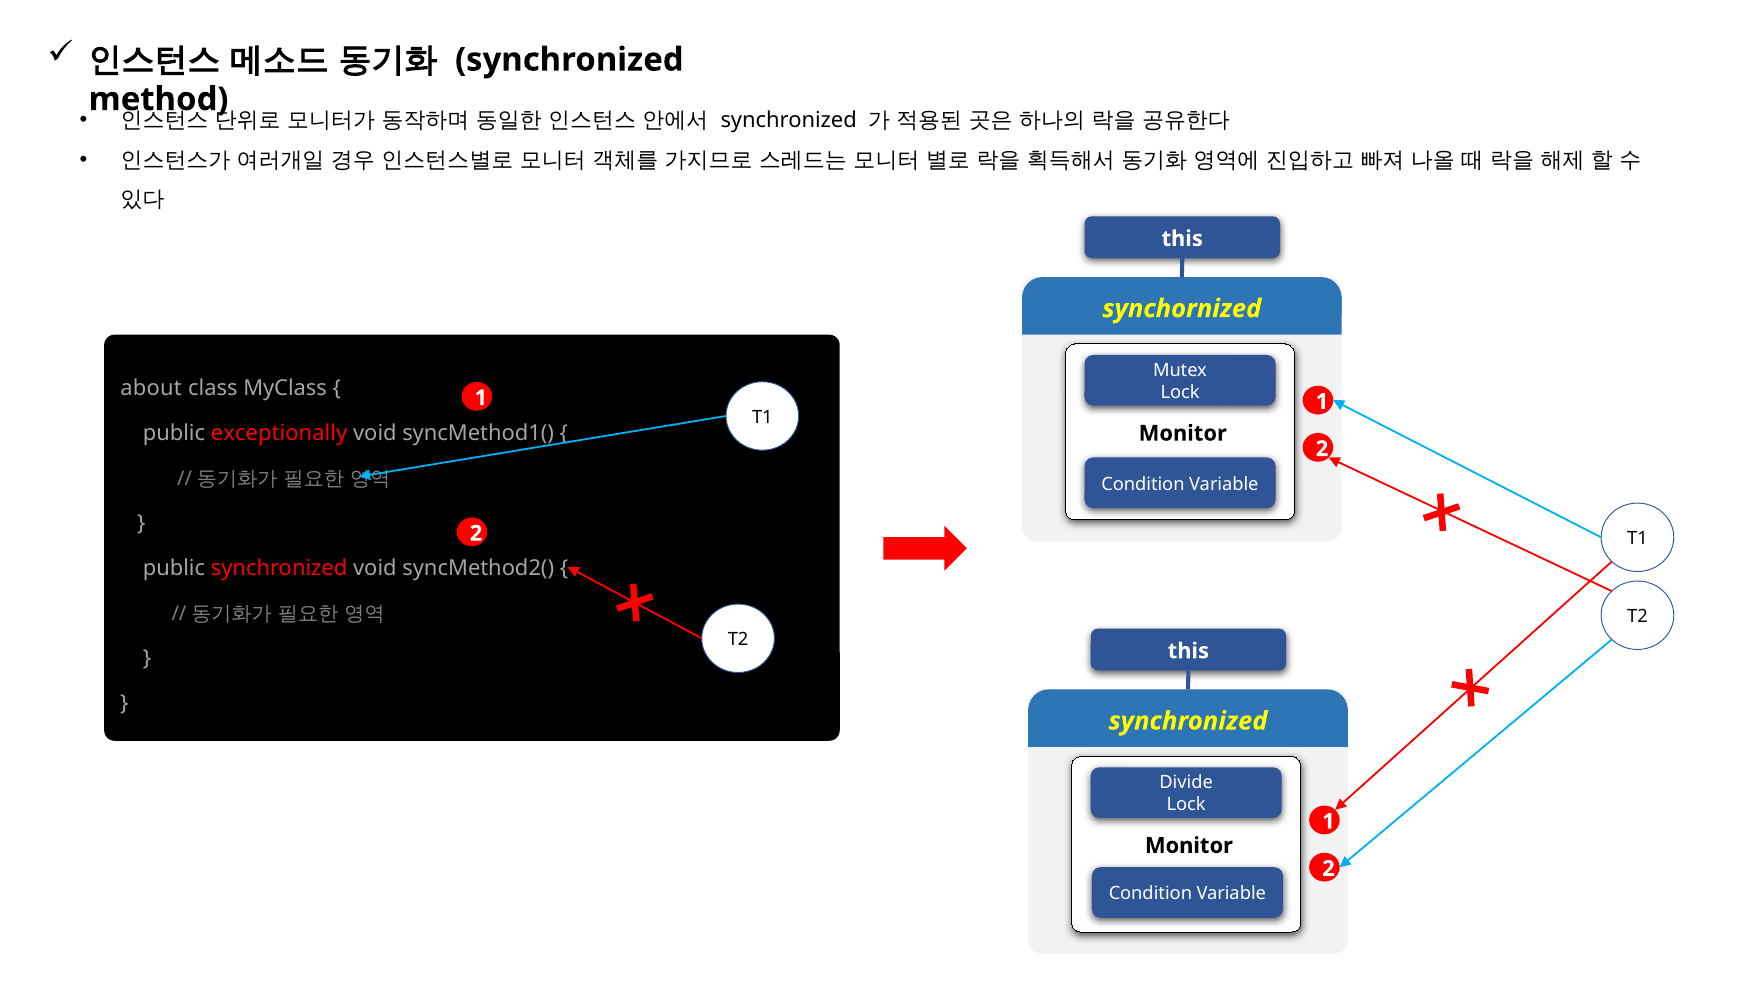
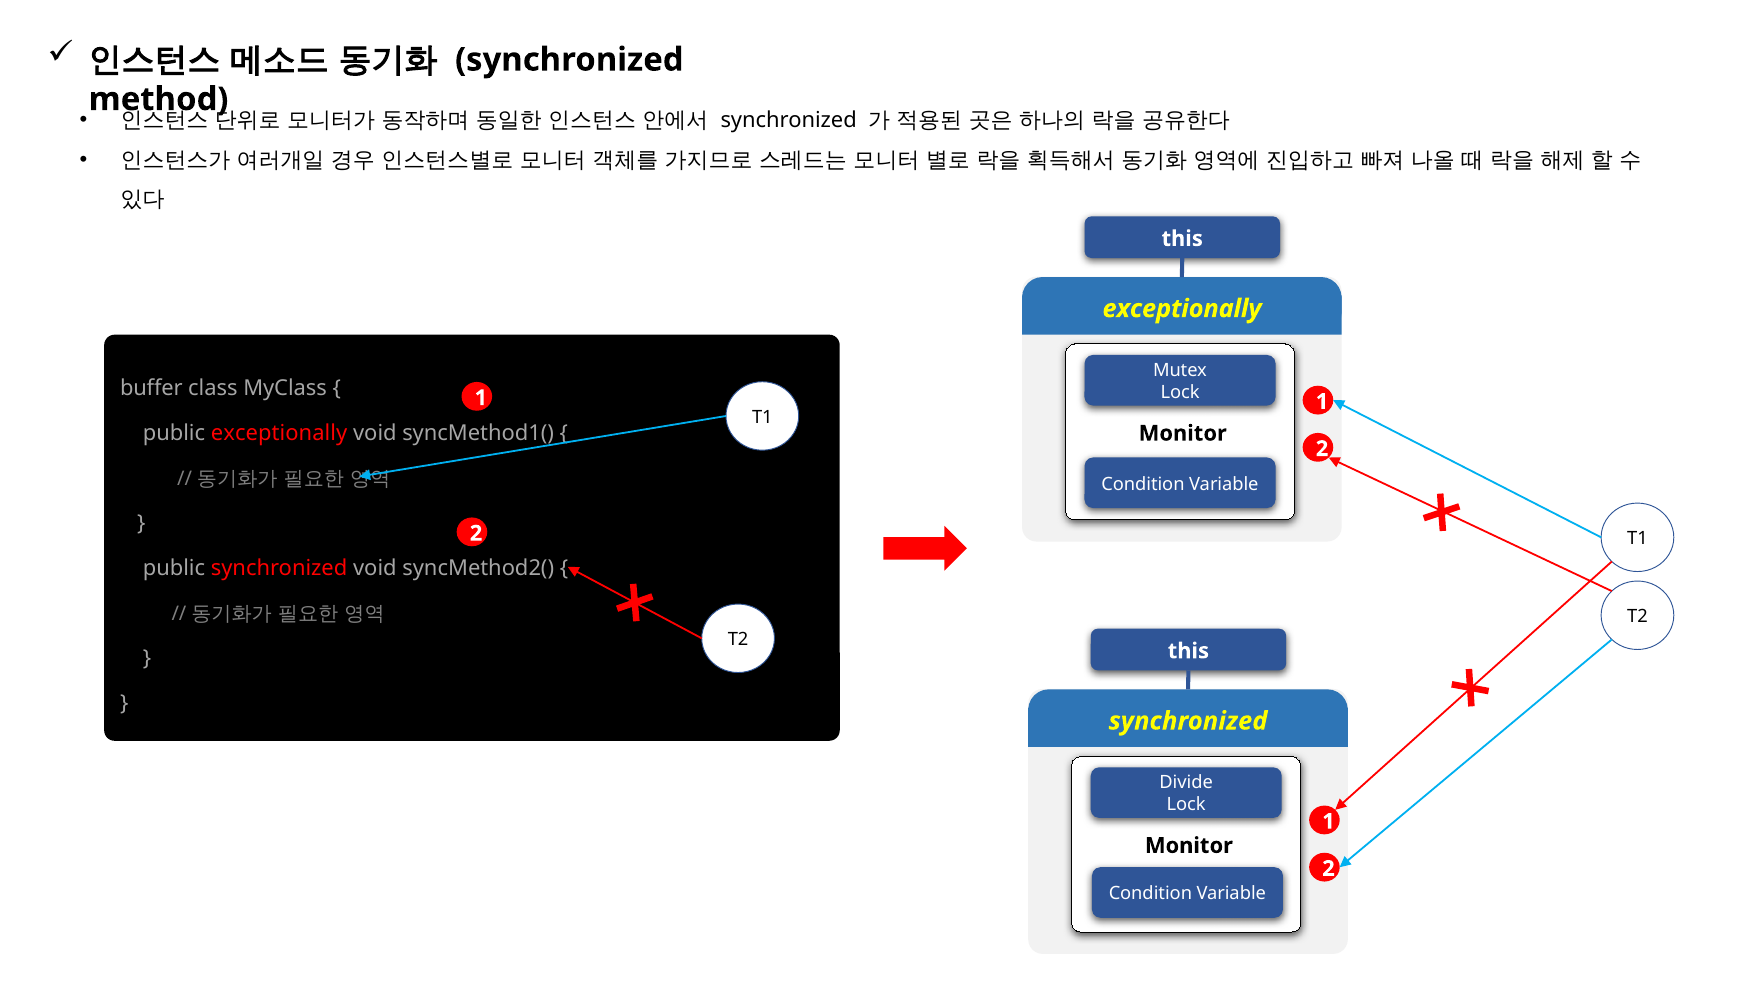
synchornized at (1182, 309): synchornized -> exceptionally
about: about -> buffer
